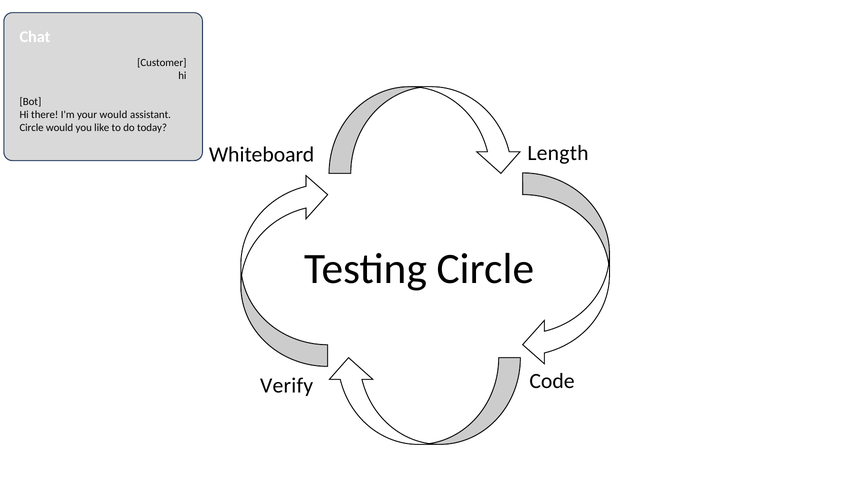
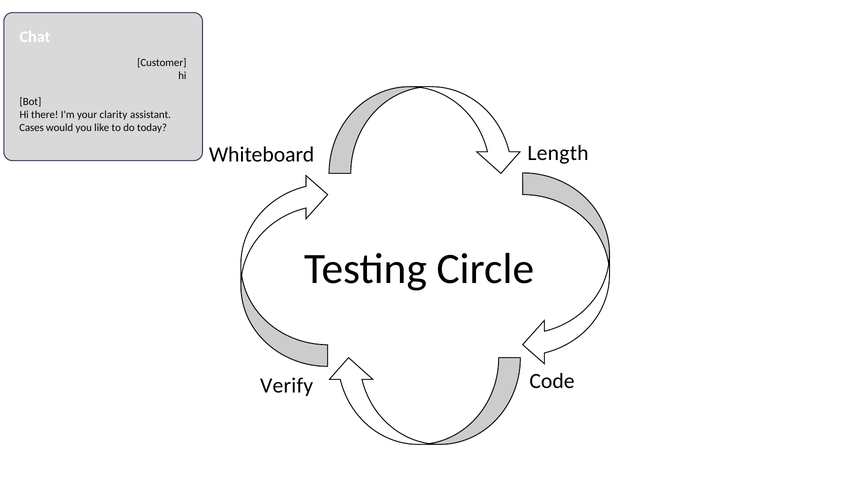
your would: would -> clarity
Circle at (32, 128): Circle -> Cases
